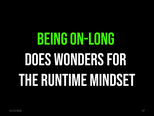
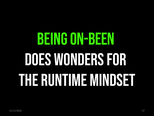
ON-LONG: ON-LONG -> ON-BEEN
